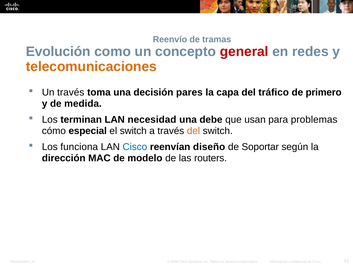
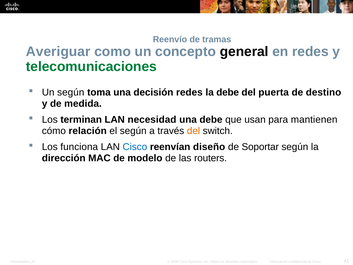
Evolución: Evolución -> Averiguar
general colour: red -> black
telecomunicaciones colour: orange -> green
Un través: través -> según
decisión pares: pares -> redes
la capa: capa -> debe
tráfico: tráfico -> puerta
primero: primero -> destino
problemas: problemas -> mantienen
especial: especial -> relación
el switch: switch -> según
